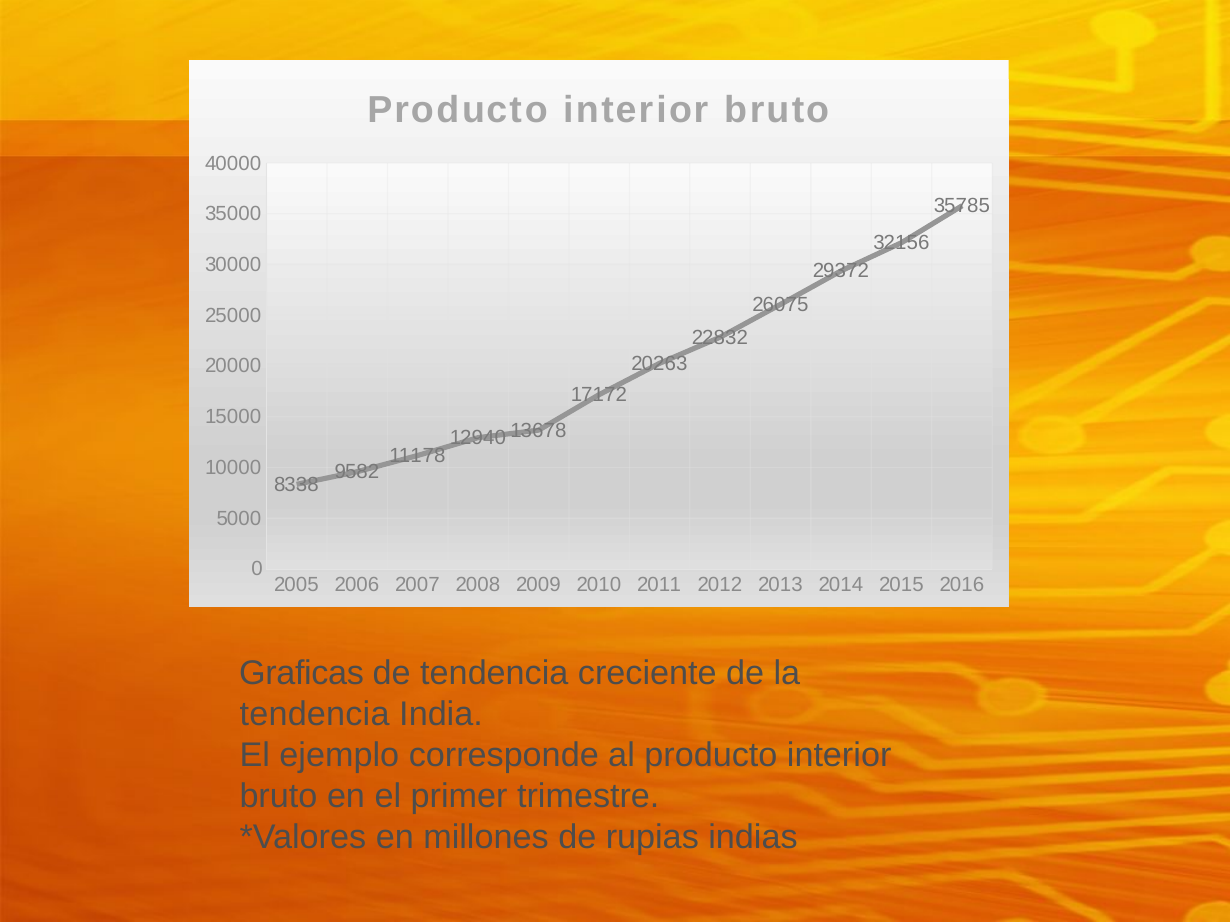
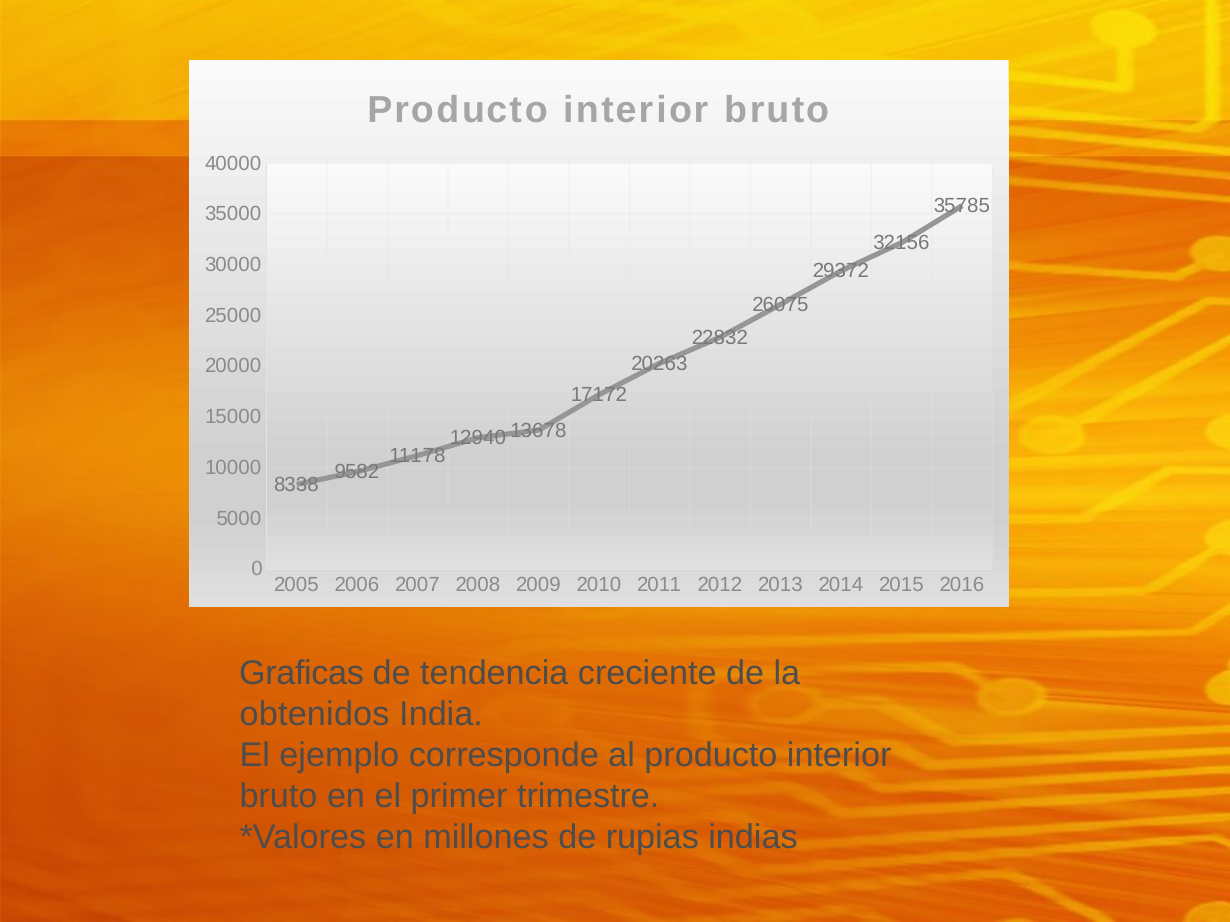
tendencia at (315, 714): tendencia -> obtenidos
